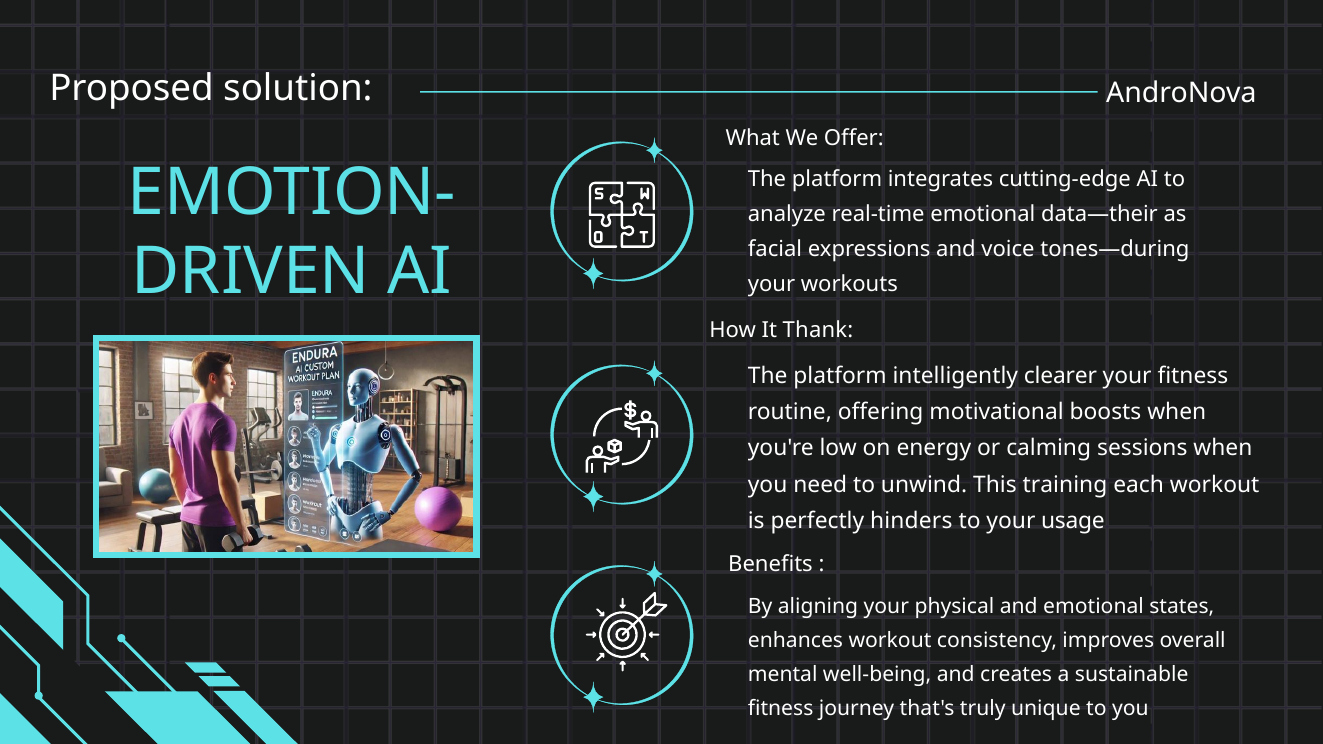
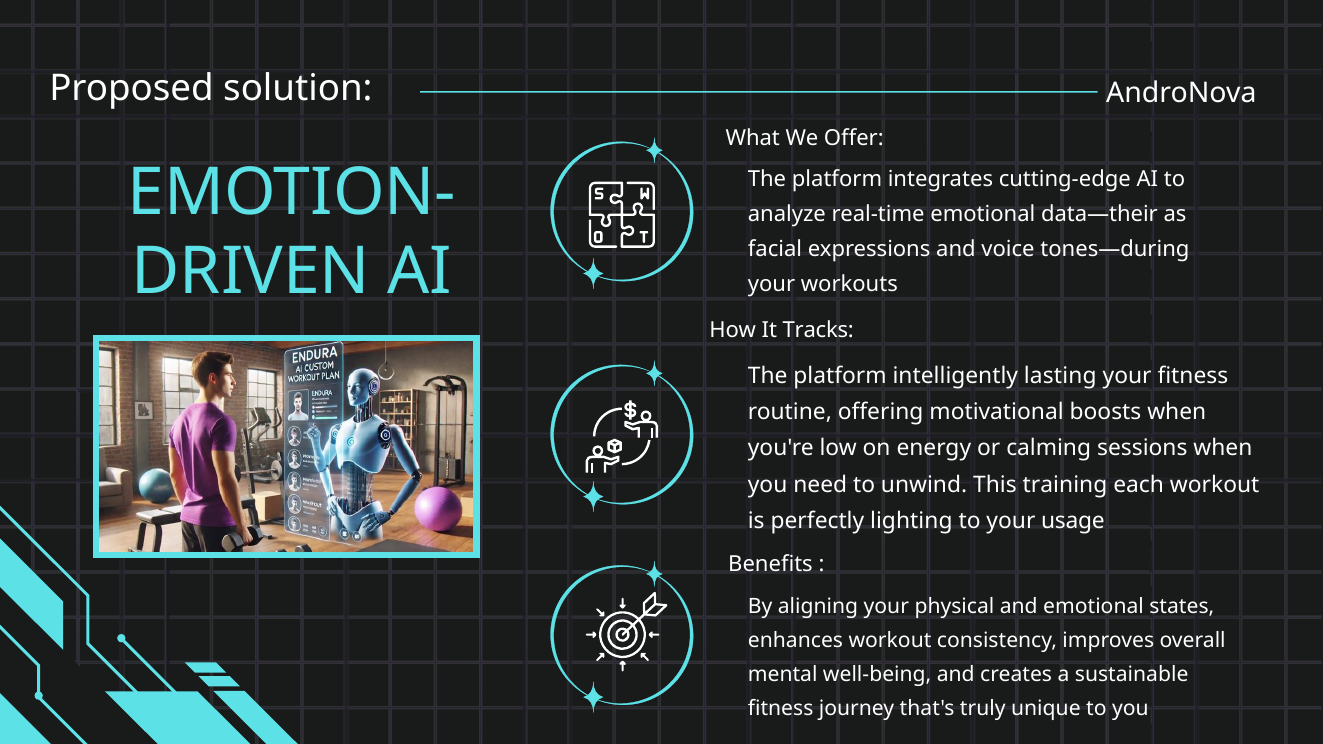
Thank: Thank -> Tracks
clearer: clearer -> lasting
hinders: hinders -> lighting
